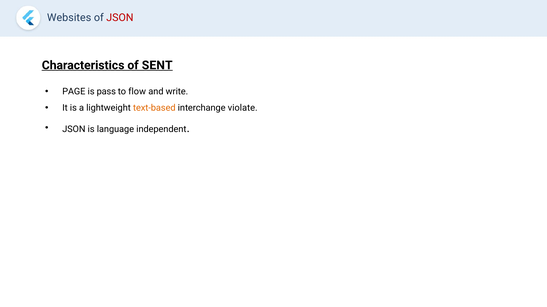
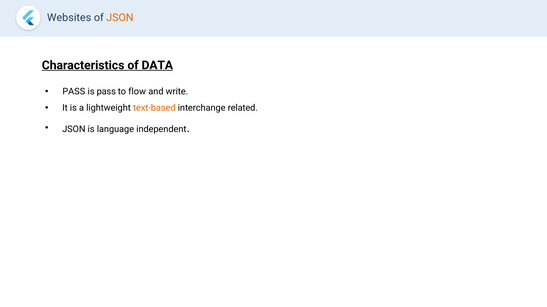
JSON at (120, 18) colour: red -> orange
SENT: SENT -> DATA
PAGE at (74, 92): PAGE -> PASS
violate: violate -> related
